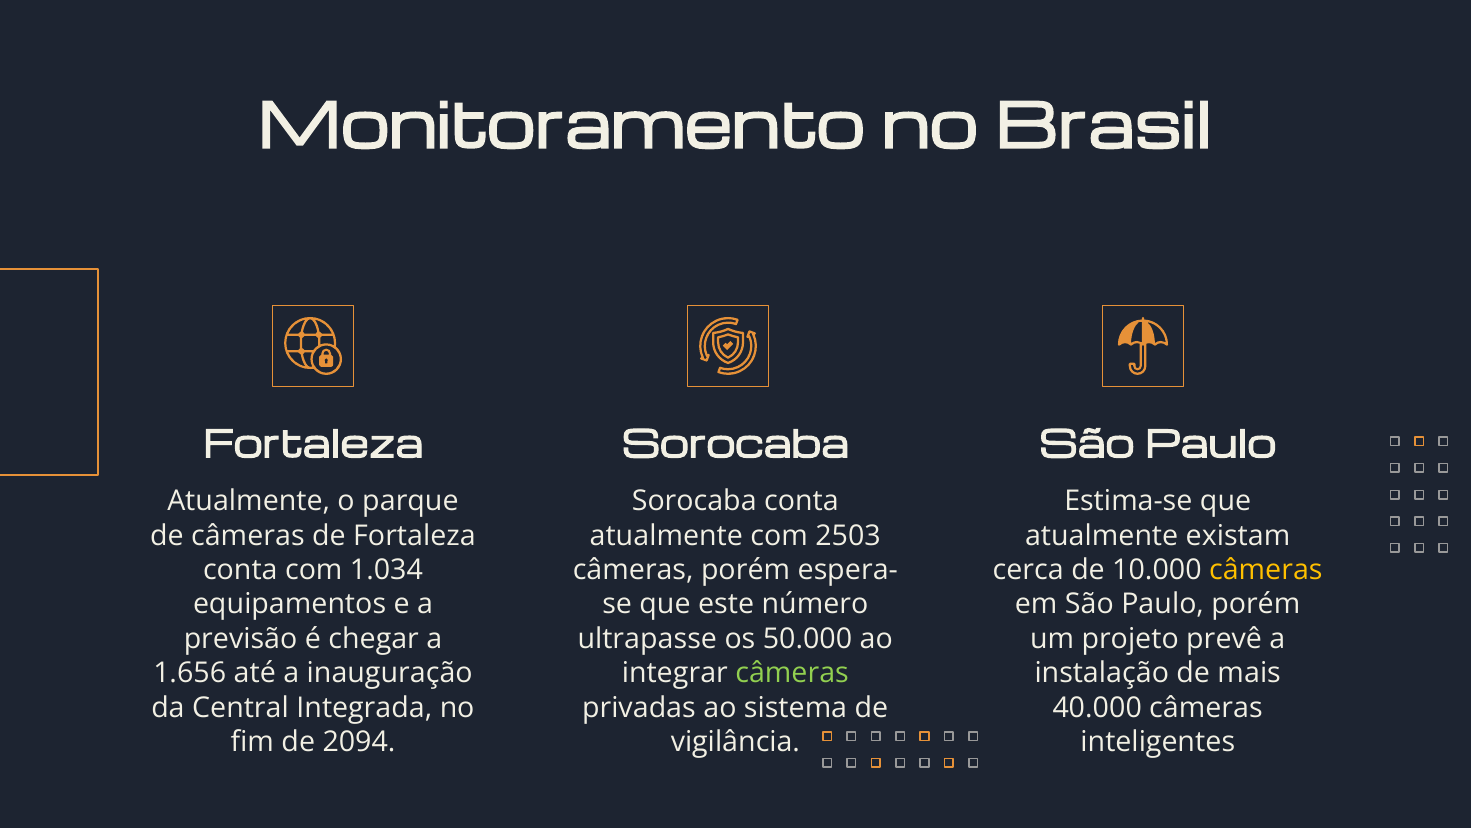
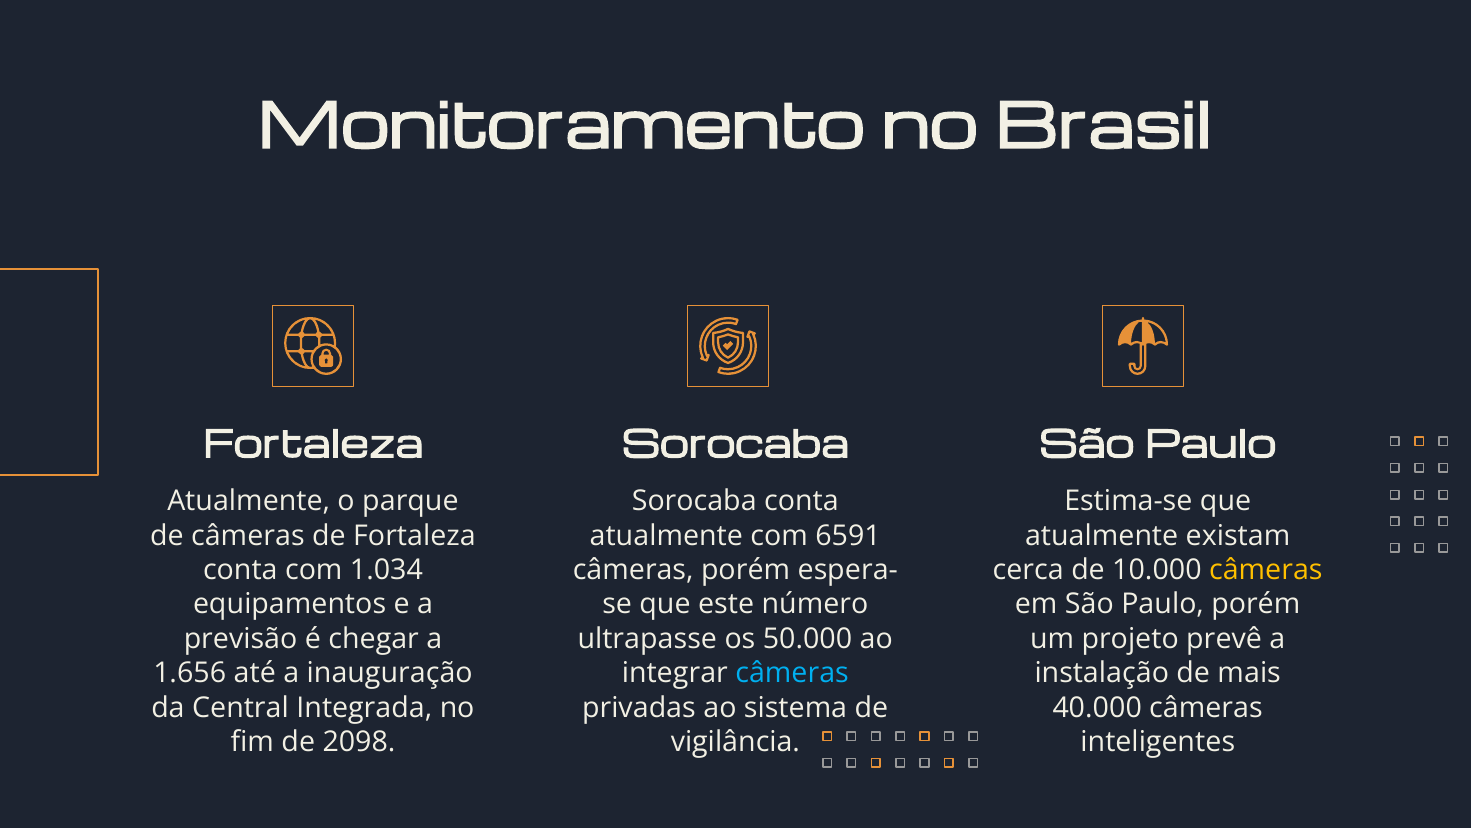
2503: 2503 -> 6591
câmeras at (792, 673) colour: light green -> light blue
2094: 2094 -> 2098
